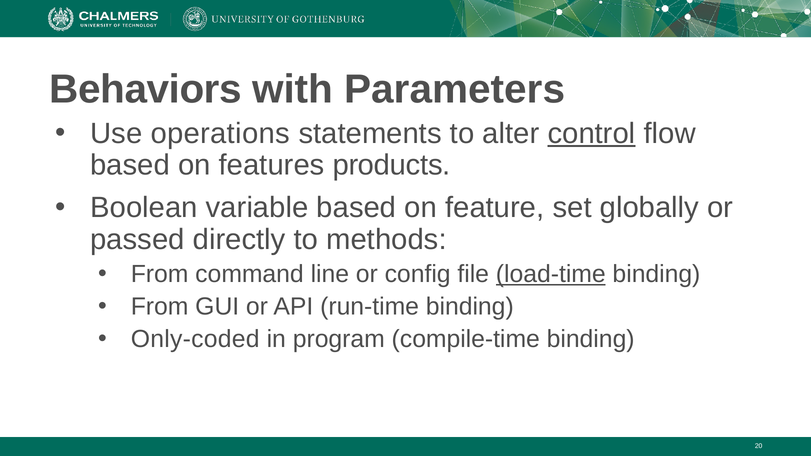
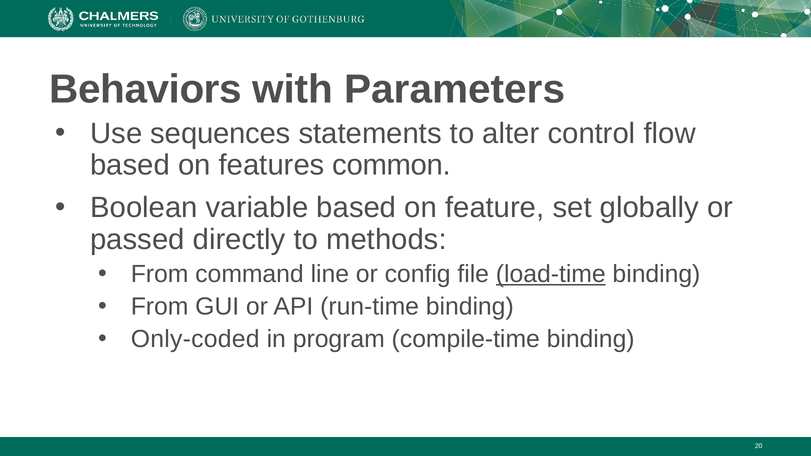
operations: operations -> sequences
control underline: present -> none
products: products -> common
